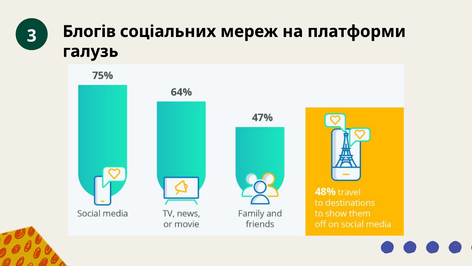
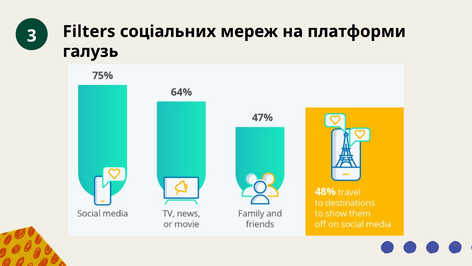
Блогів: Блогів -> Filters
